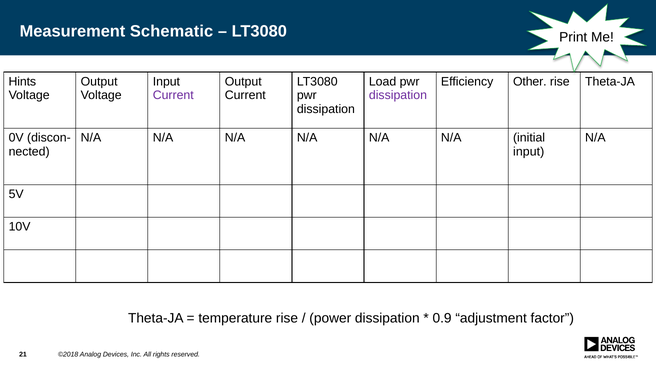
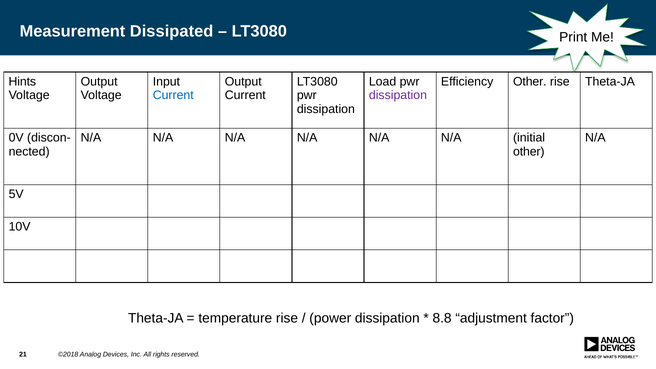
Schematic: Schematic -> Dissipated
Current at (173, 95) colour: purple -> blue
input at (529, 152): input -> other
0.9: 0.9 -> 8.8
